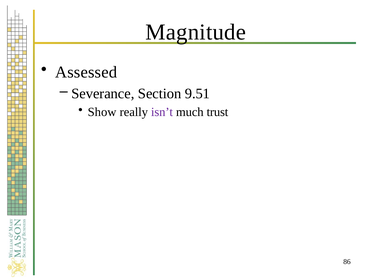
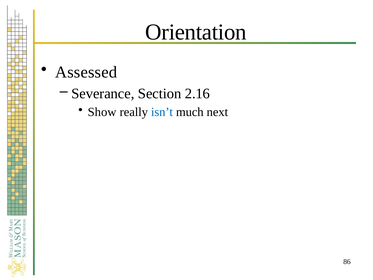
Magnitude: Magnitude -> Orientation
9.51: 9.51 -> 2.16
isn’t colour: purple -> blue
trust: trust -> next
